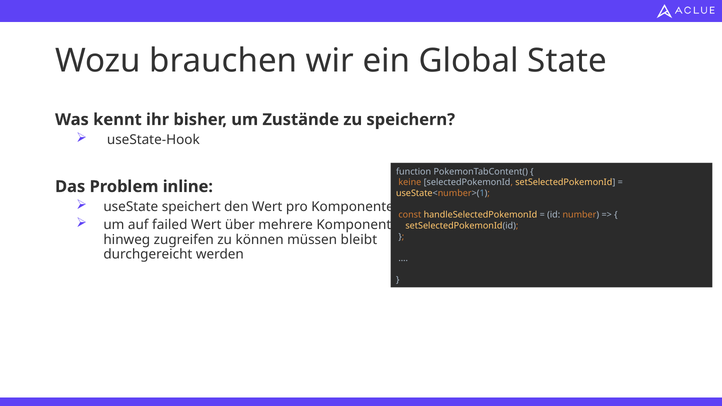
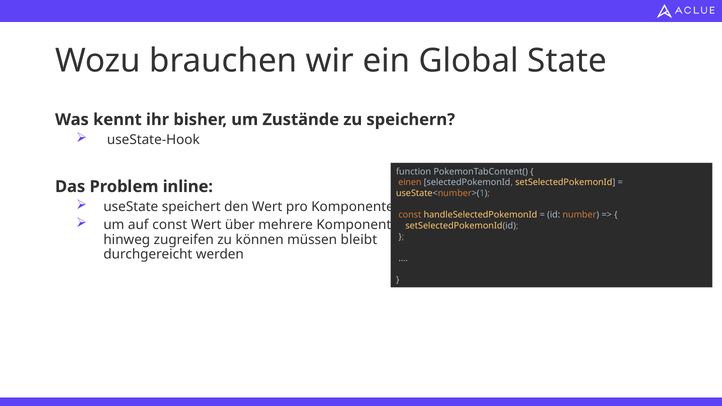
keine: keine -> einen
auf failed: failed -> const
